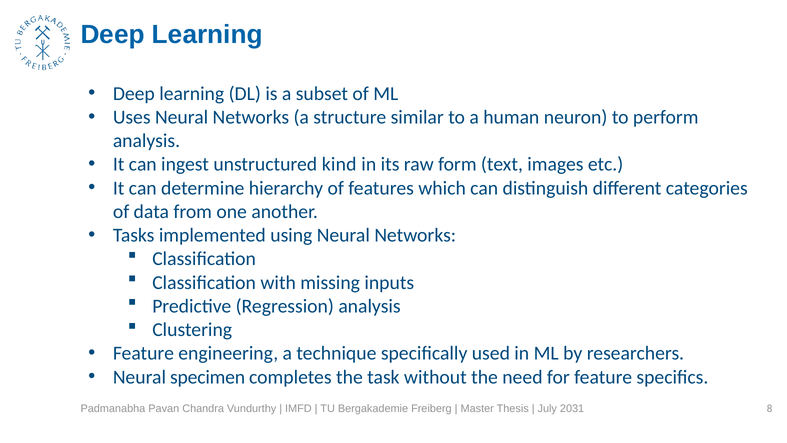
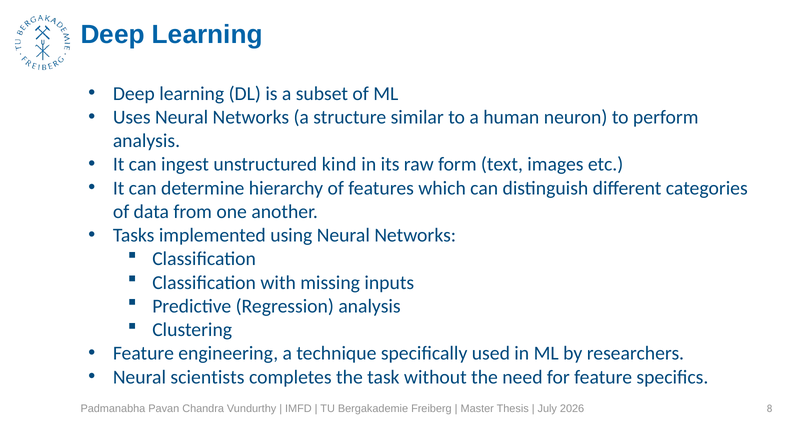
specimen: specimen -> scientists
2031: 2031 -> 2026
